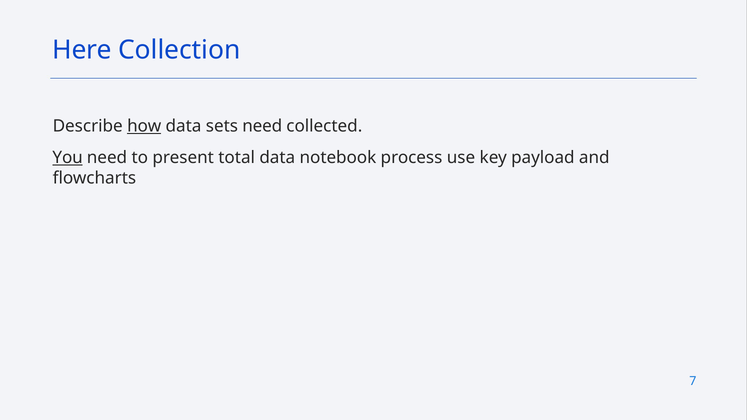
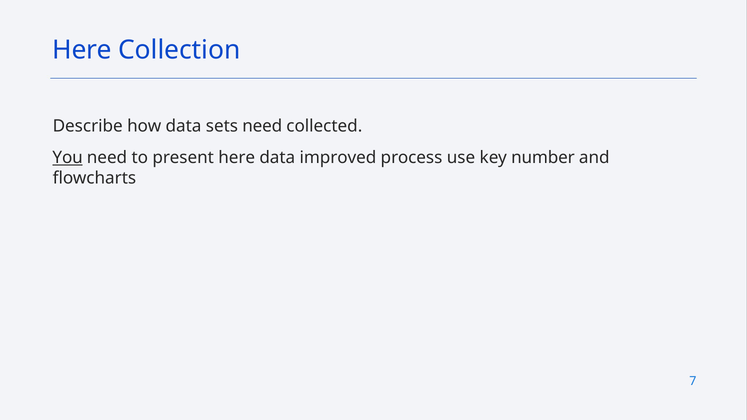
how underline: present -> none
present total: total -> here
notebook: notebook -> improved
payload: payload -> number
